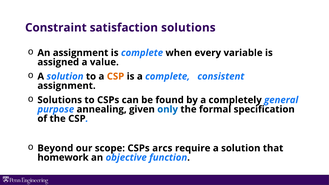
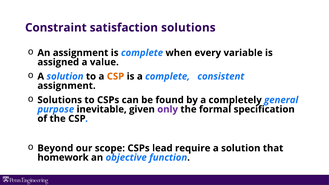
annealing: annealing -> inevitable
only colour: blue -> purple
arcs: arcs -> lead
